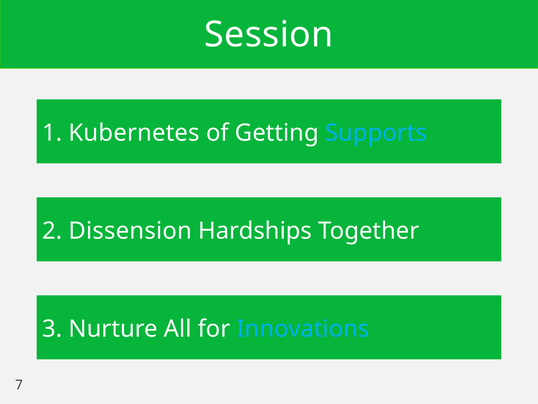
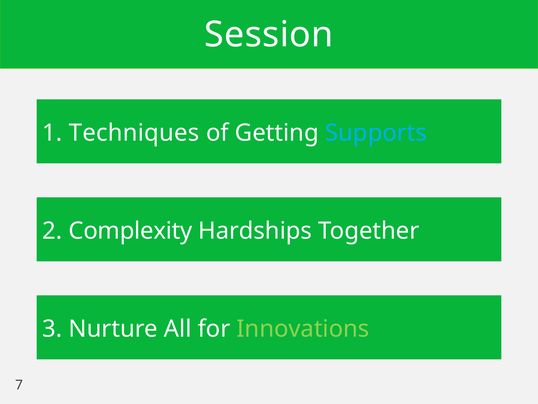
Kubernetes: Kubernetes -> Techniques
Dissension: Dissension -> Complexity
Innovations colour: light blue -> light green
